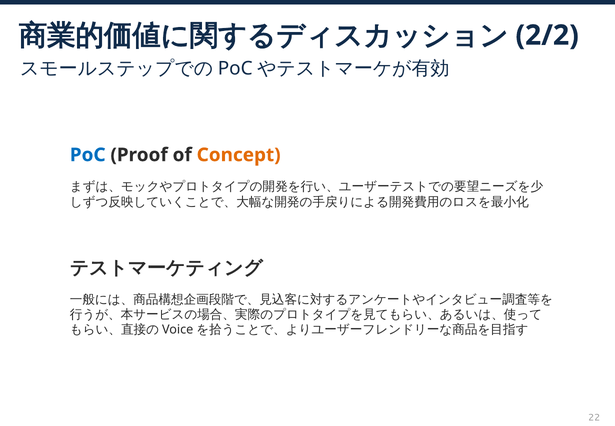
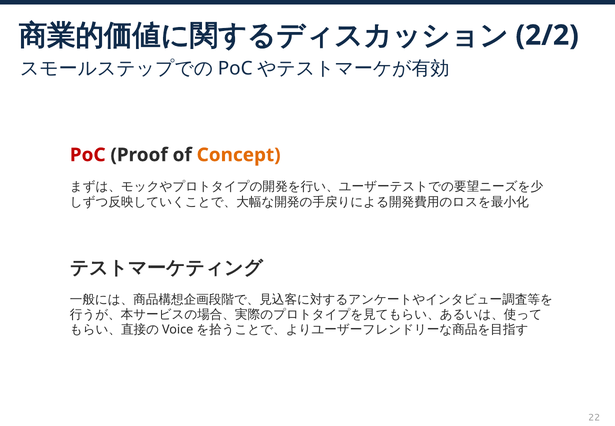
PoC at (88, 155) colour: blue -> red
